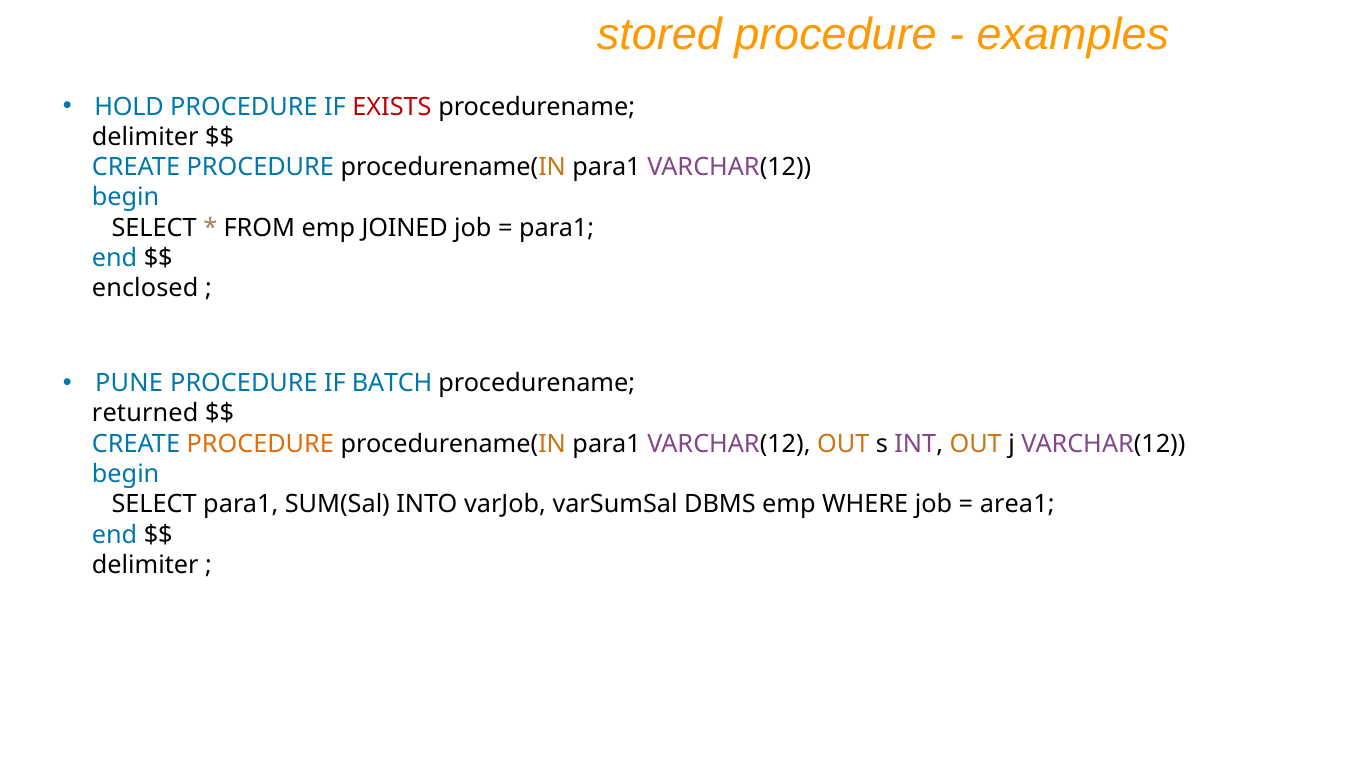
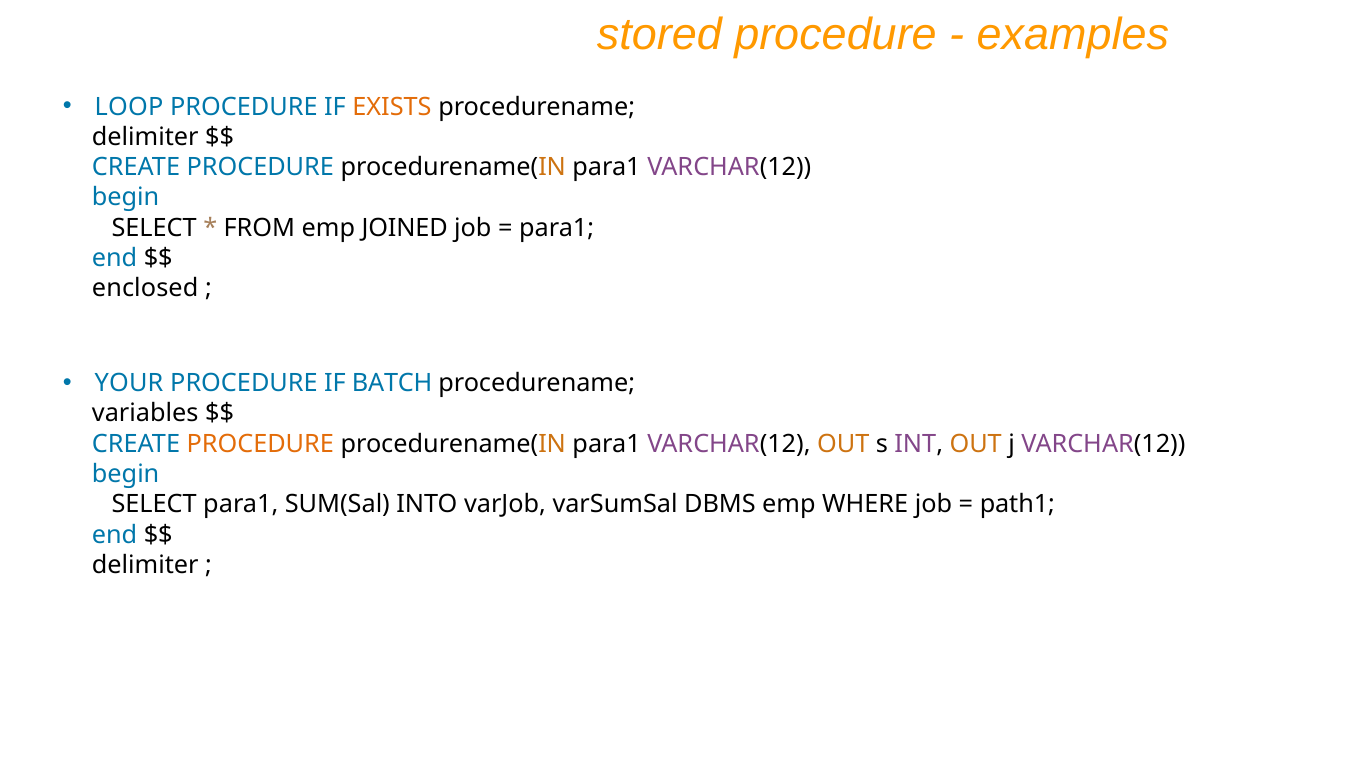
HOLD: HOLD -> LOOP
EXISTS colour: red -> orange
PUNE: PUNE -> YOUR
returned: returned -> variables
area1: area1 -> path1
